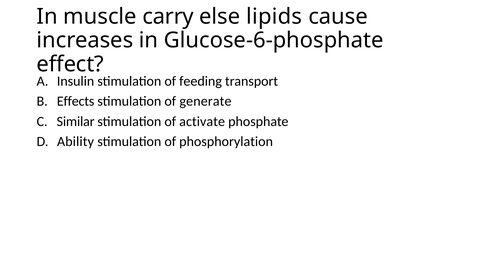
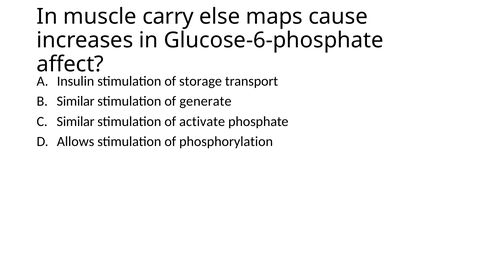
lipids: lipids -> maps
effect: effect -> affect
feeding: feeding -> storage
Effects at (76, 101): Effects -> Similar
Ability: Ability -> Allows
